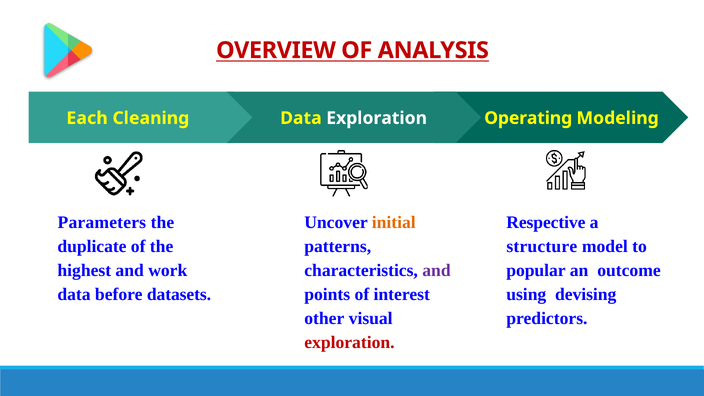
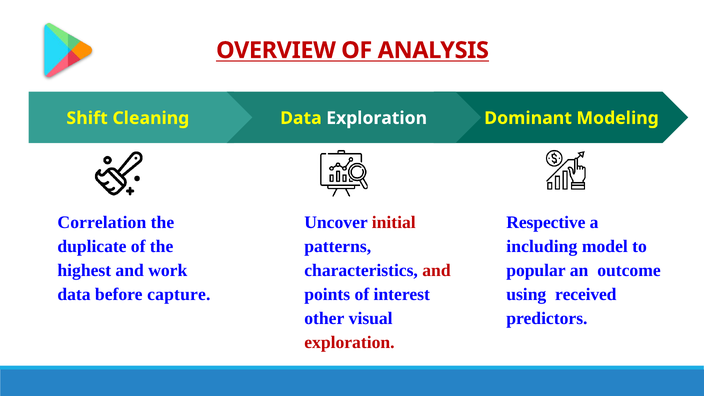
Each: Each -> Shift
Operating: Operating -> Dominant
initial colour: orange -> red
Parameters: Parameters -> Correlation
structure: structure -> including
and at (436, 271) colour: purple -> red
datasets: datasets -> capture
devising: devising -> received
